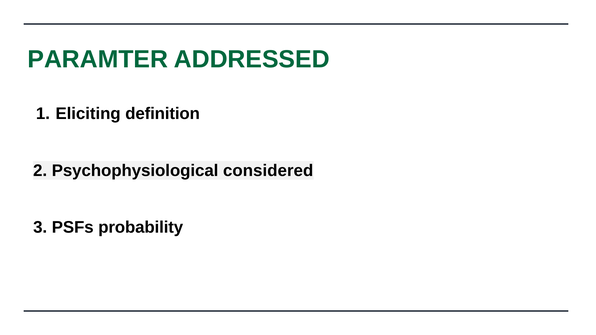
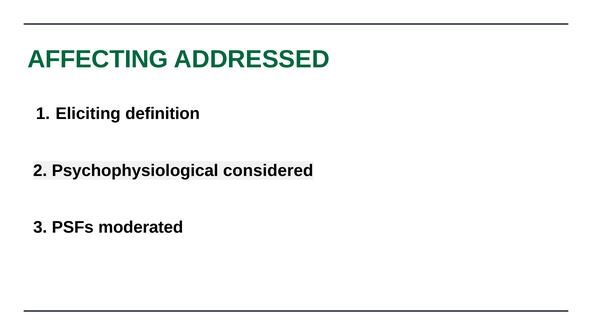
PARAMTER: PARAMTER -> AFFECTING
probability: probability -> moderated
